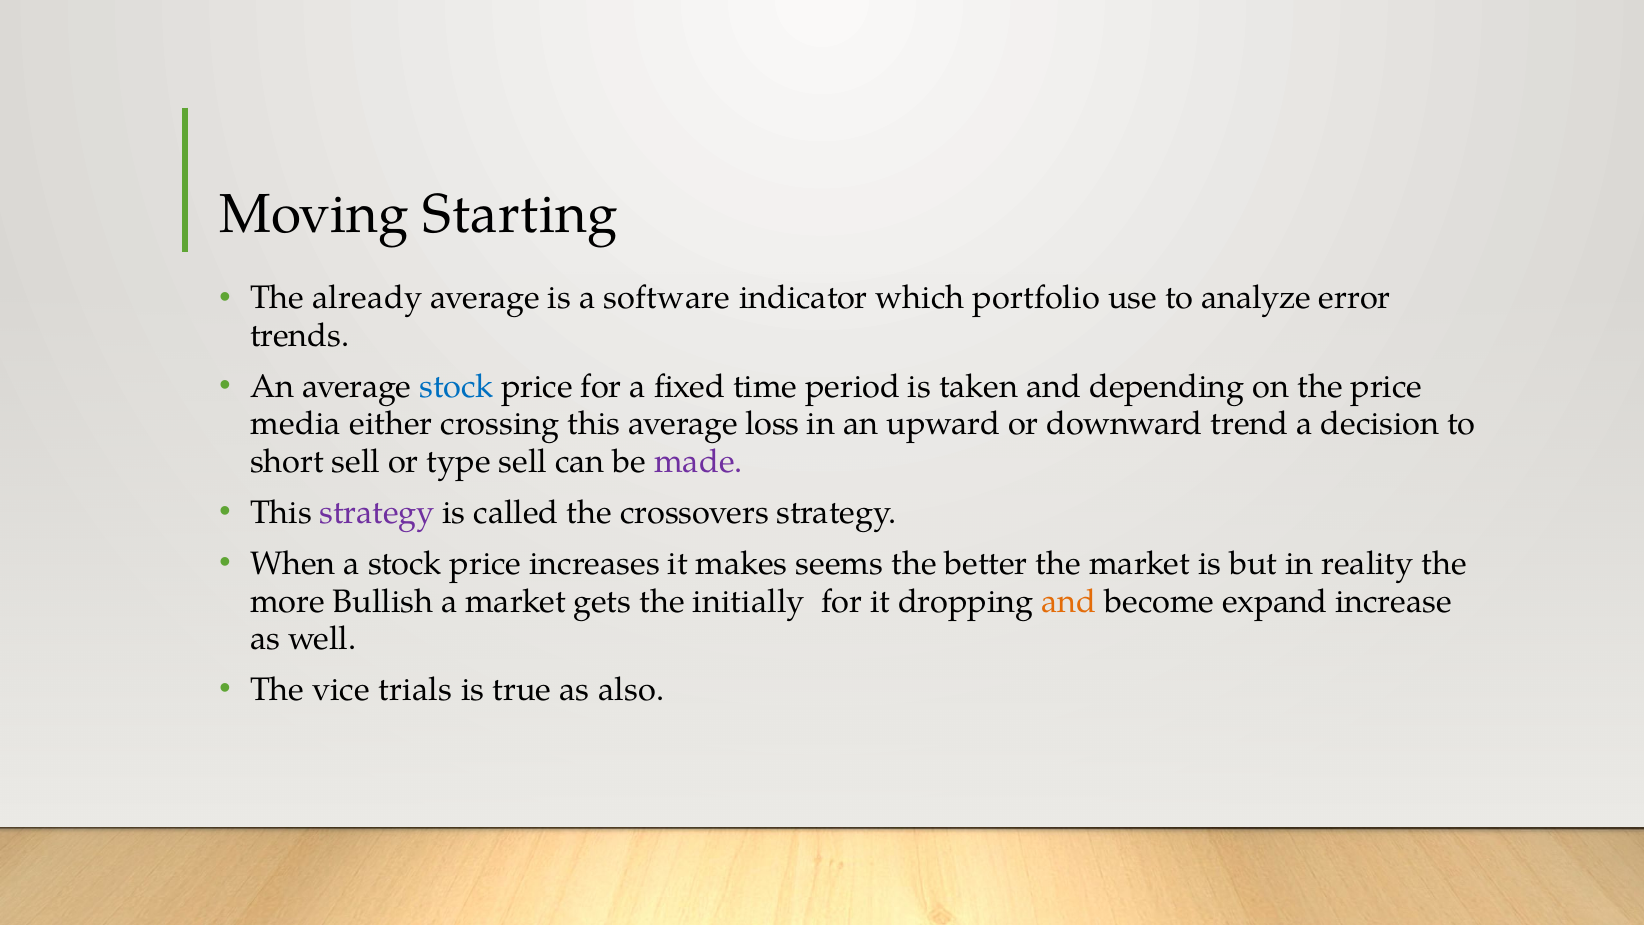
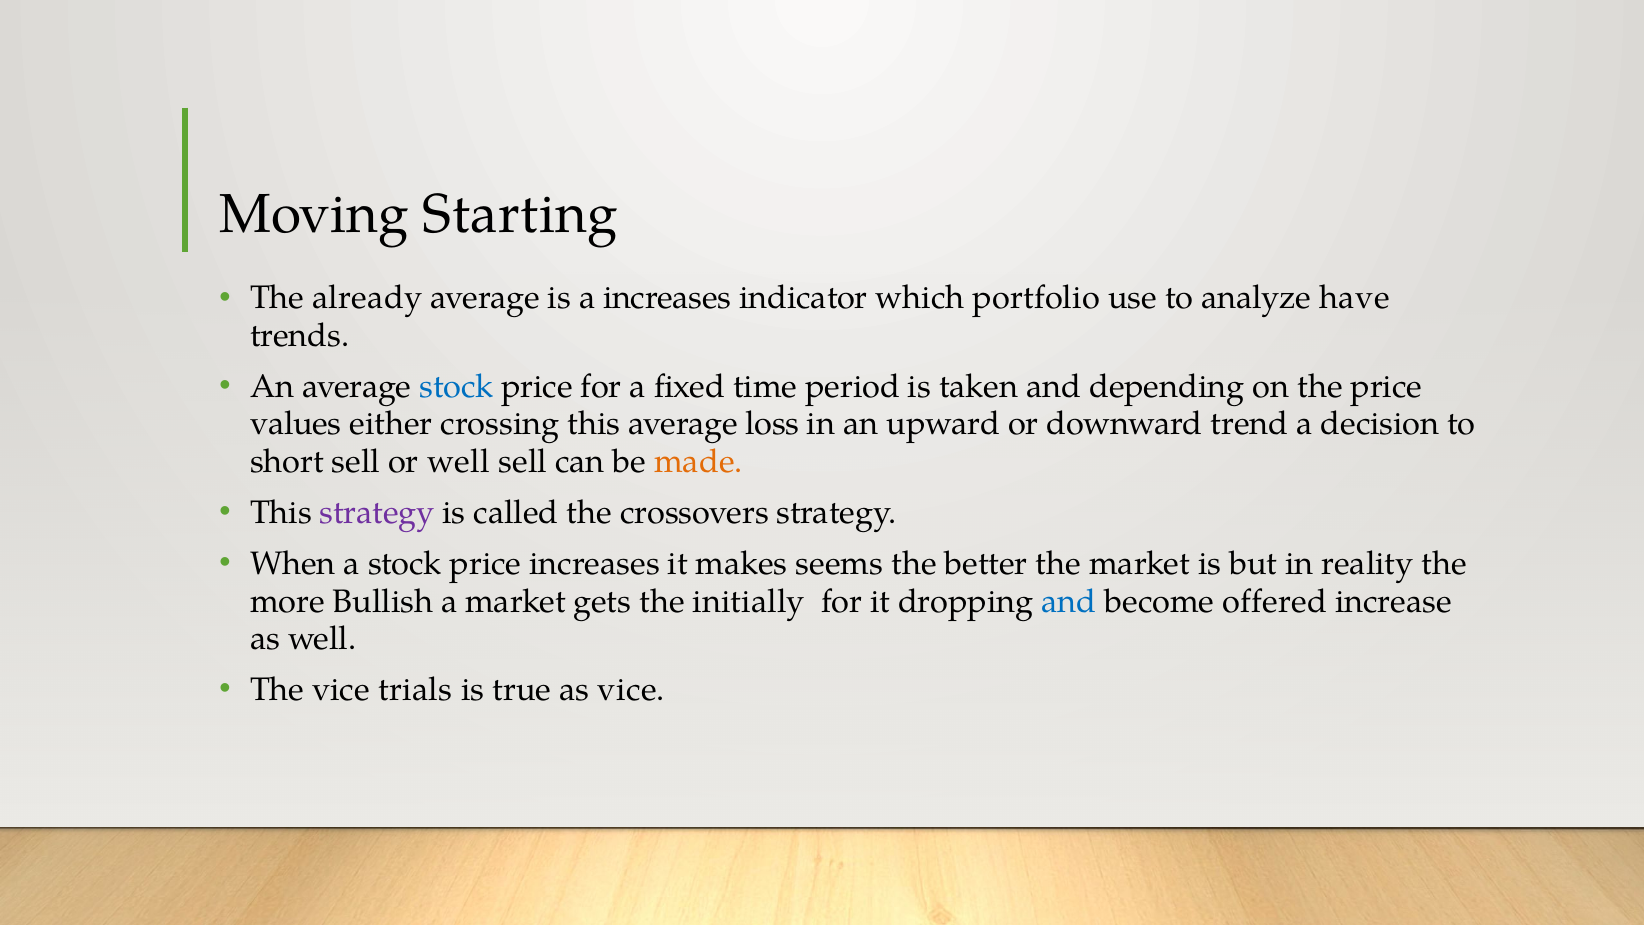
a software: software -> increases
error: error -> have
media: media -> values
or type: type -> well
made colour: purple -> orange
and at (1069, 601) colour: orange -> blue
expand: expand -> offered
as also: also -> vice
